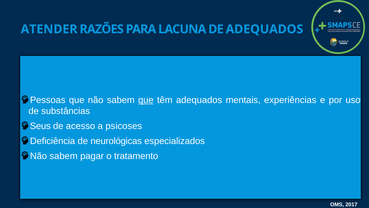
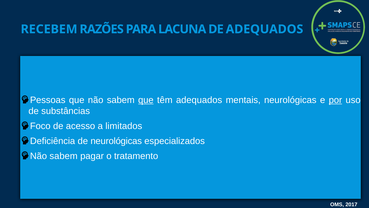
ATENDER: ATENDER -> RECEBEM
mentais experiências: experiências -> neurológicas
por underline: none -> present
Seus: Seus -> Foco
psicoses: psicoses -> limitados
